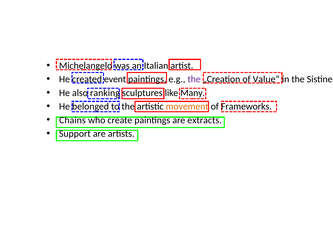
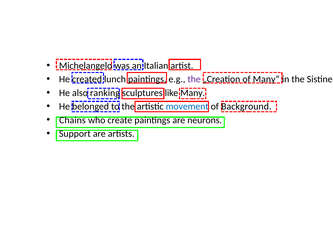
event: event -> lunch
Value“: Value“ -> Many“
movement colour: orange -> blue
Frameworks: Frameworks -> Background
extracts: extracts -> neurons
